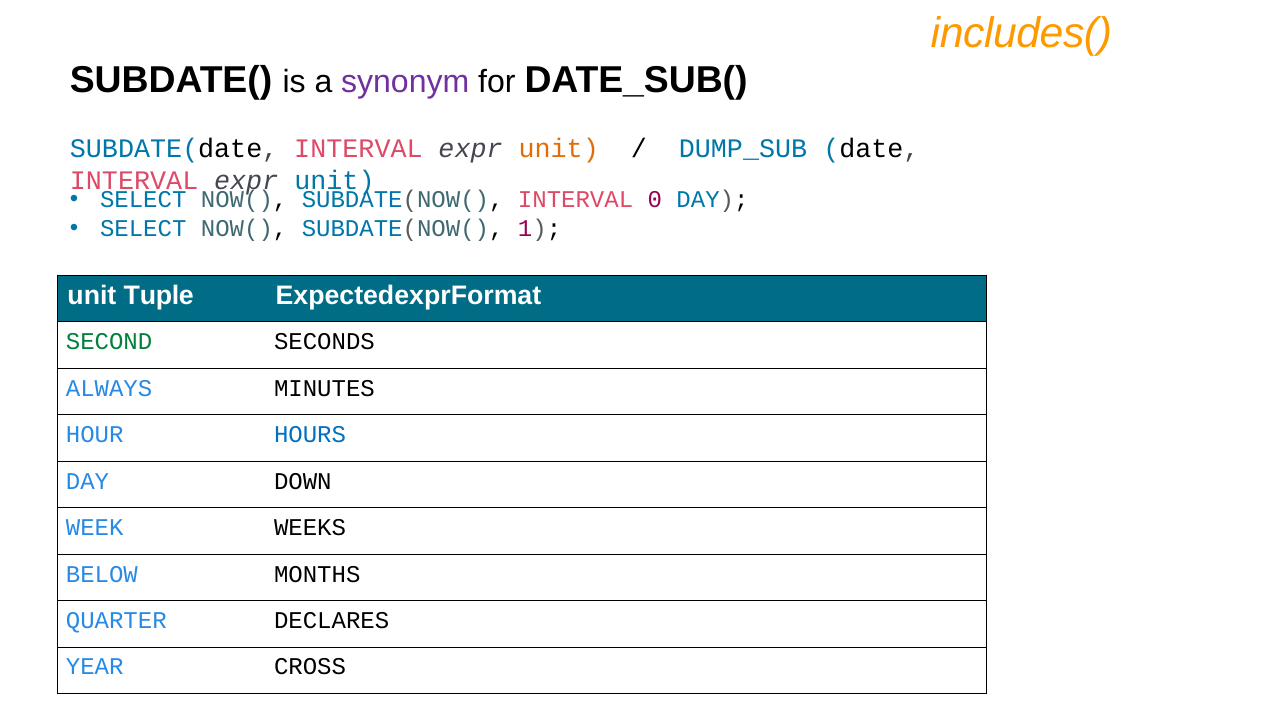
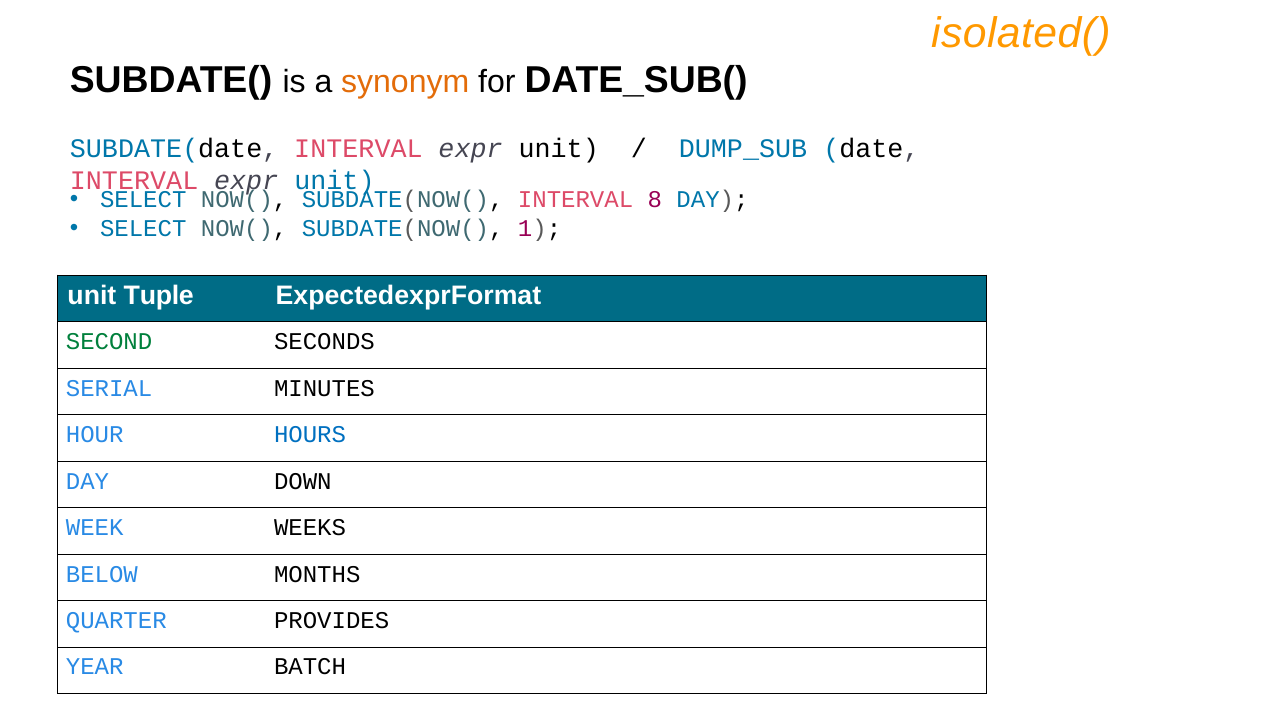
includes(: includes( -> isolated(
synonym colour: purple -> orange
unit at (559, 148) colour: orange -> black
0: 0 -> 8
ALWAYS: ALWAYS -> SERIAL
DECLARES: DECLARES -> PROVIDES
CROSS: CROSS -> BATCH
